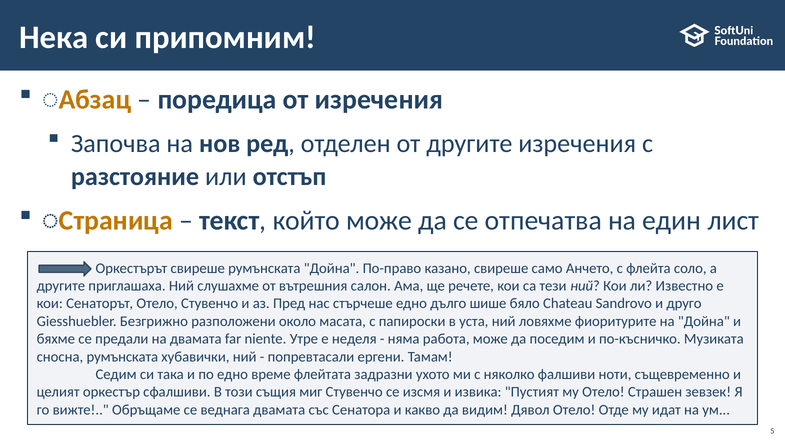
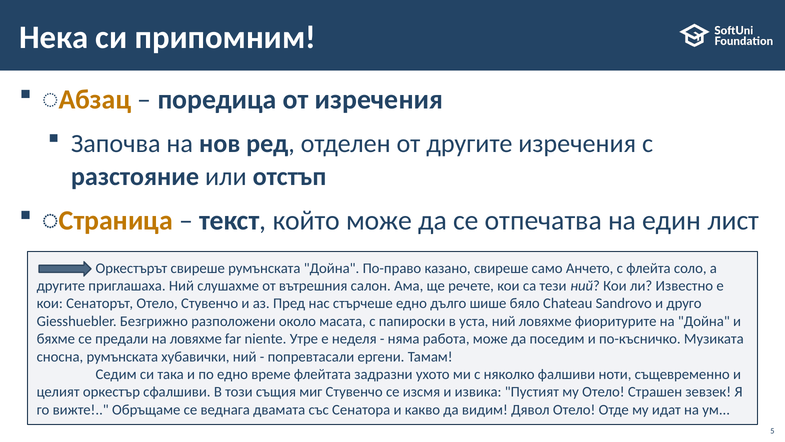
на двамата: двамата -> ловяхме
